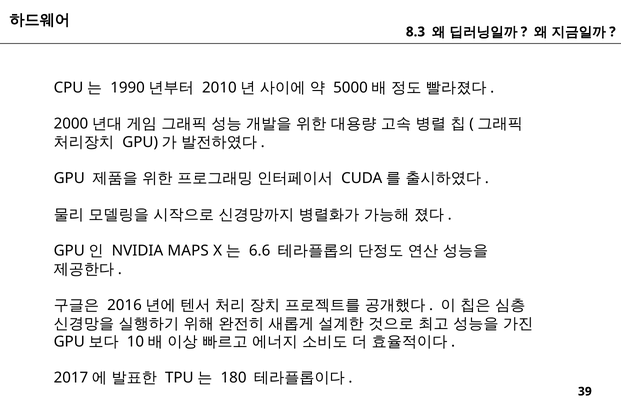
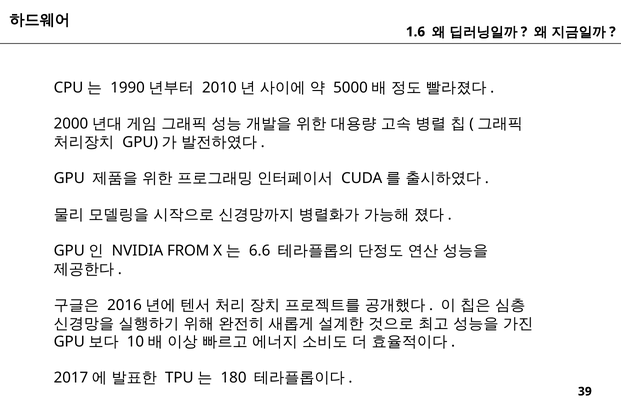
8.3: 8.3 -> 1.6
MAPS: MAPS -> FROM
